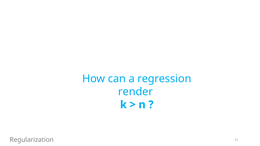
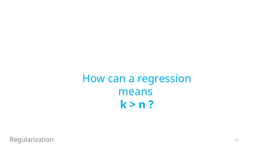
render: render -> means
